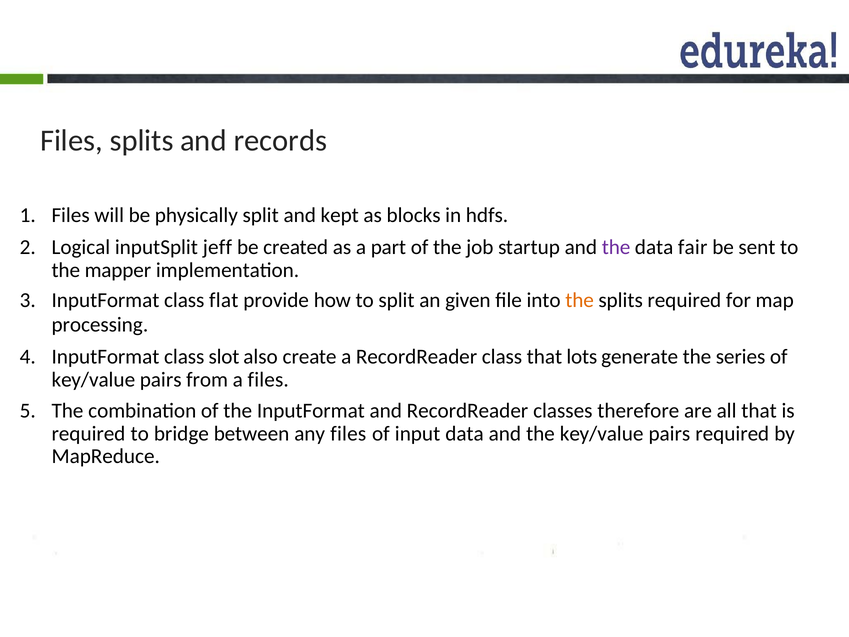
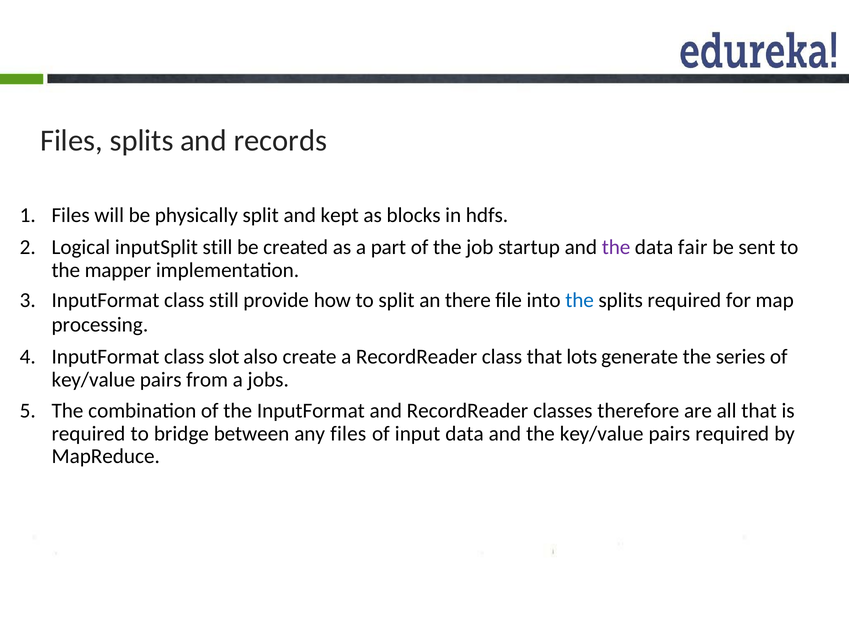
inputSplit jeff: jeff -> still
class flat: flat -> still
given: given -> there
the at (580, 300) colour: orange -> blue
a files: files -> jobs
